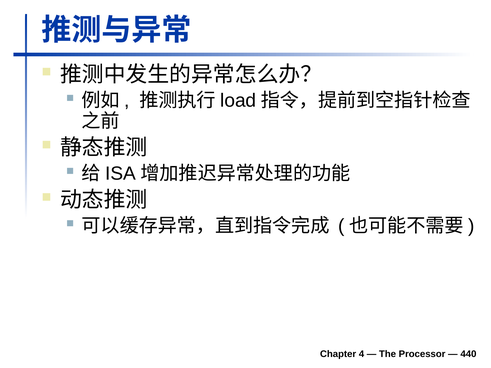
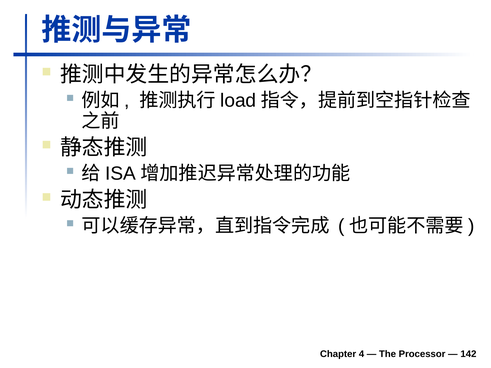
440: 440 -> 142
